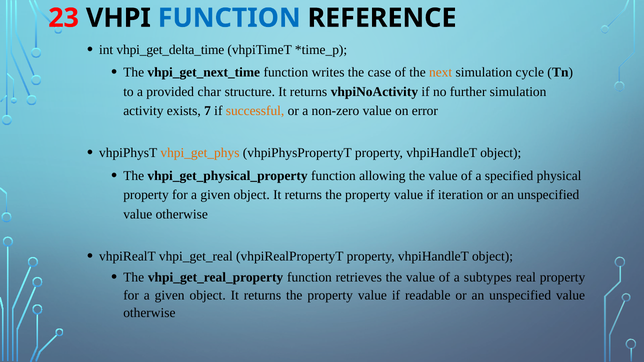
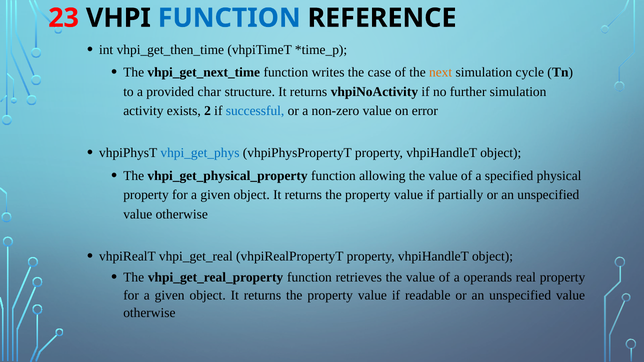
vhpi_get_delta_time: vhpi_get_delta_time -> vhpi_get_then_time
7: 7 -> 2
successful colour: orange -> blue
vhpi_get_phys colour: orange -> blue
iteration: iteration -> partially
subtypes: subtypes -> operands
